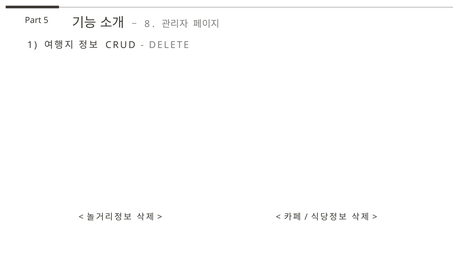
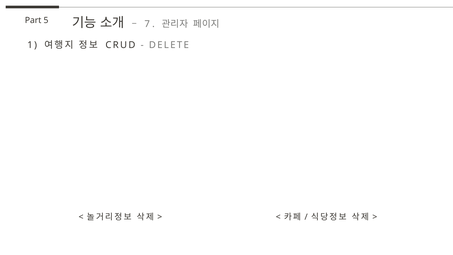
8: 8 -> 7
